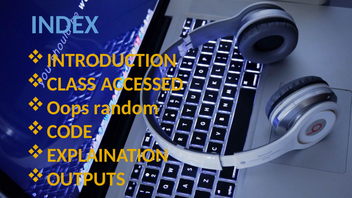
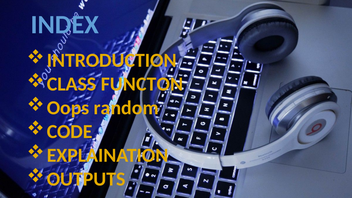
ACCESSED: ACCESSED -> FUNCTON
